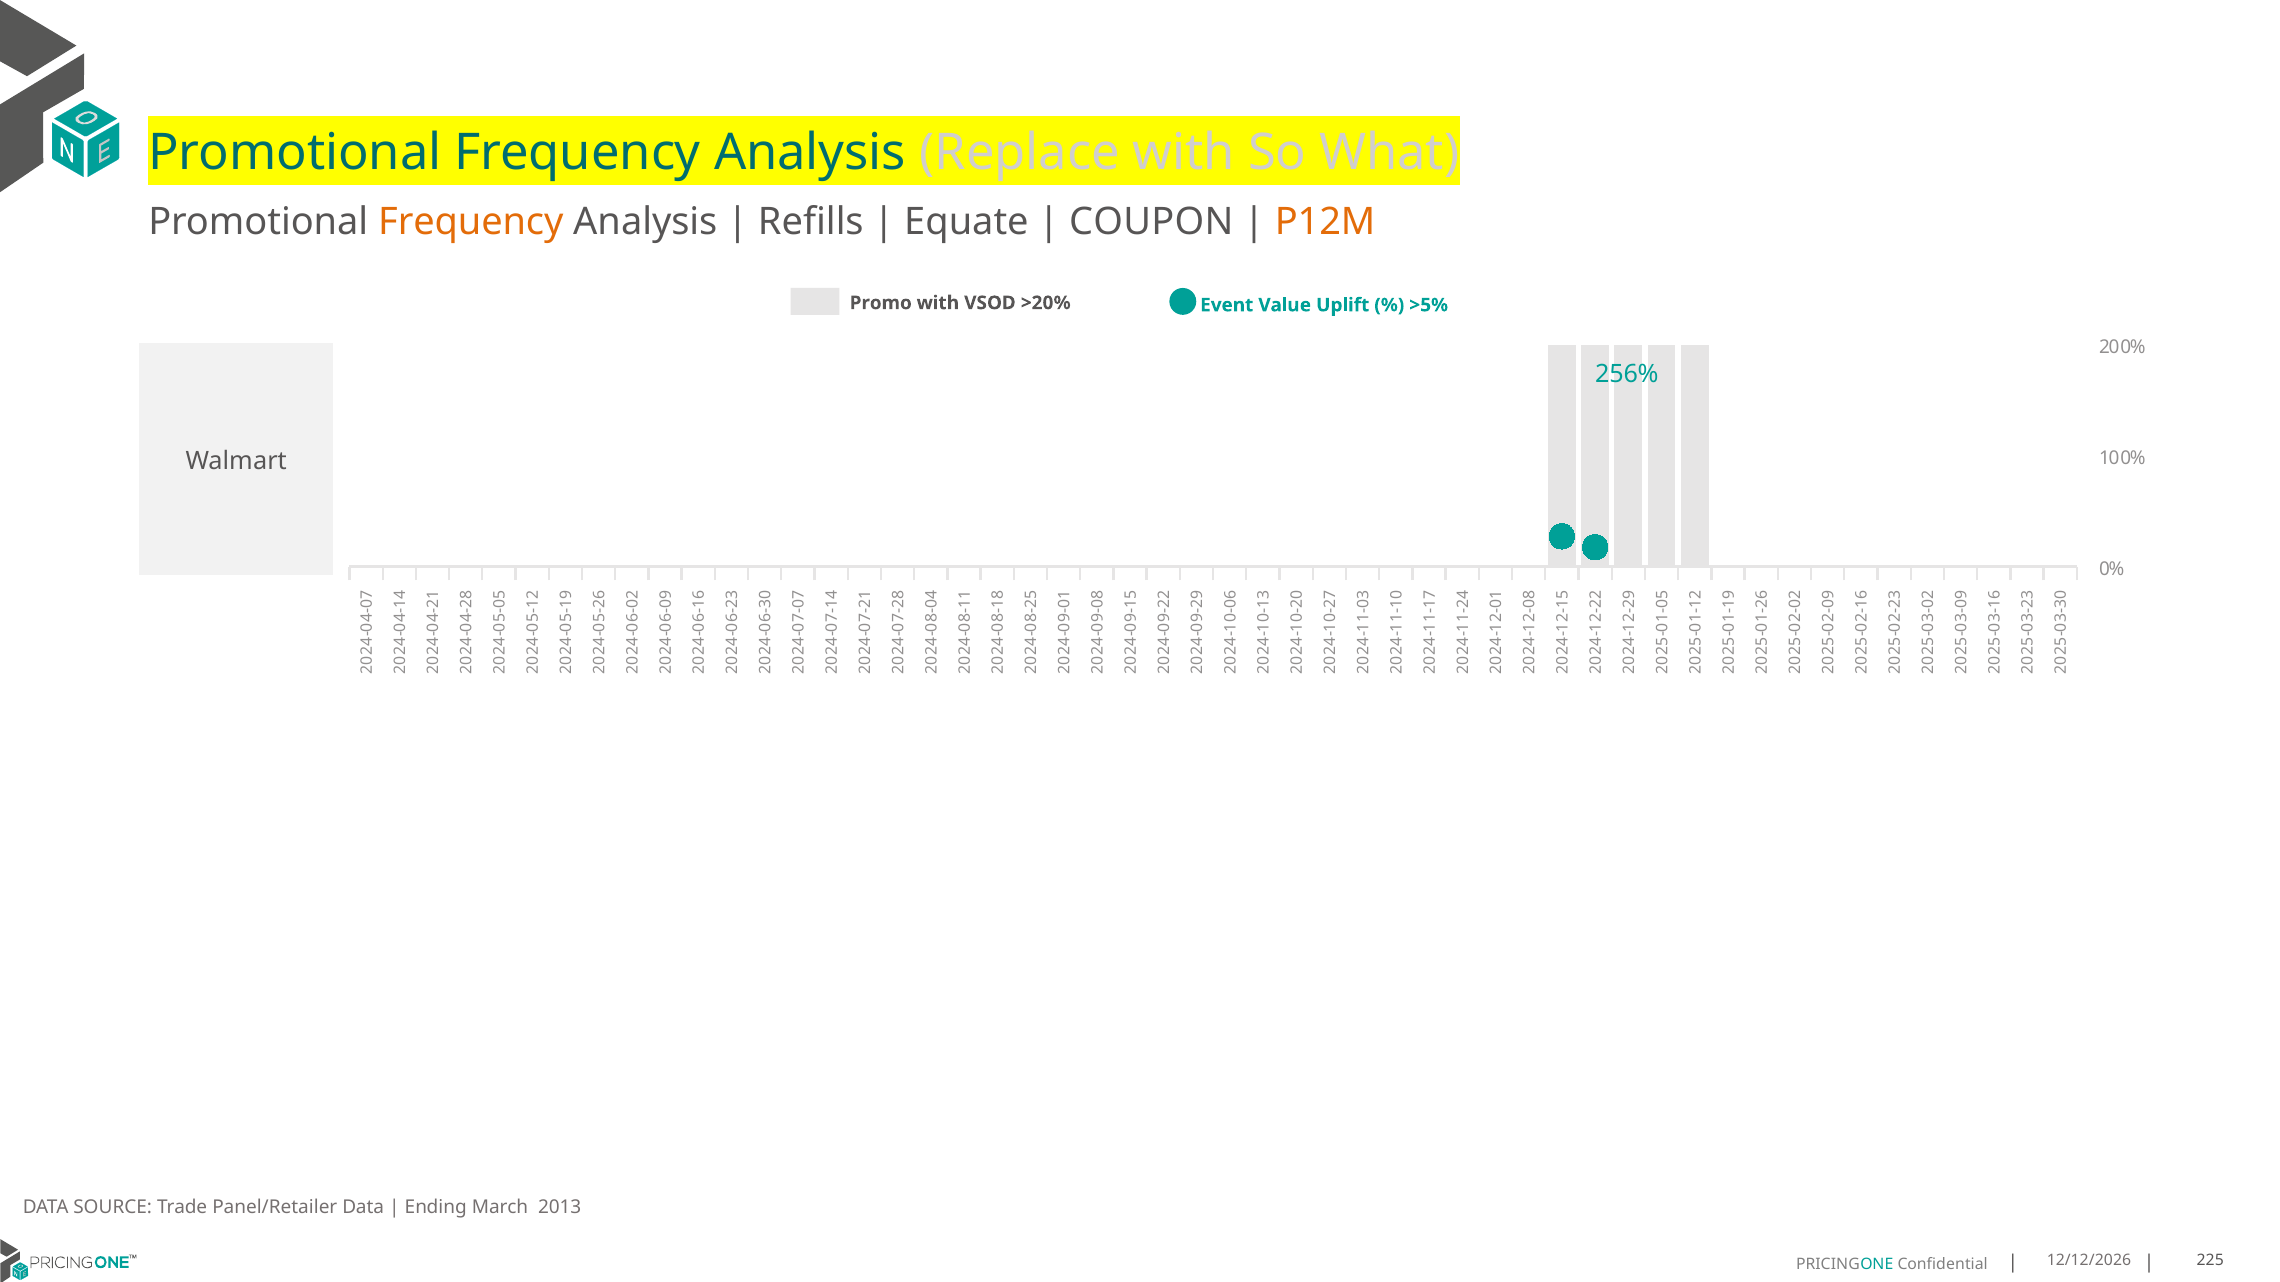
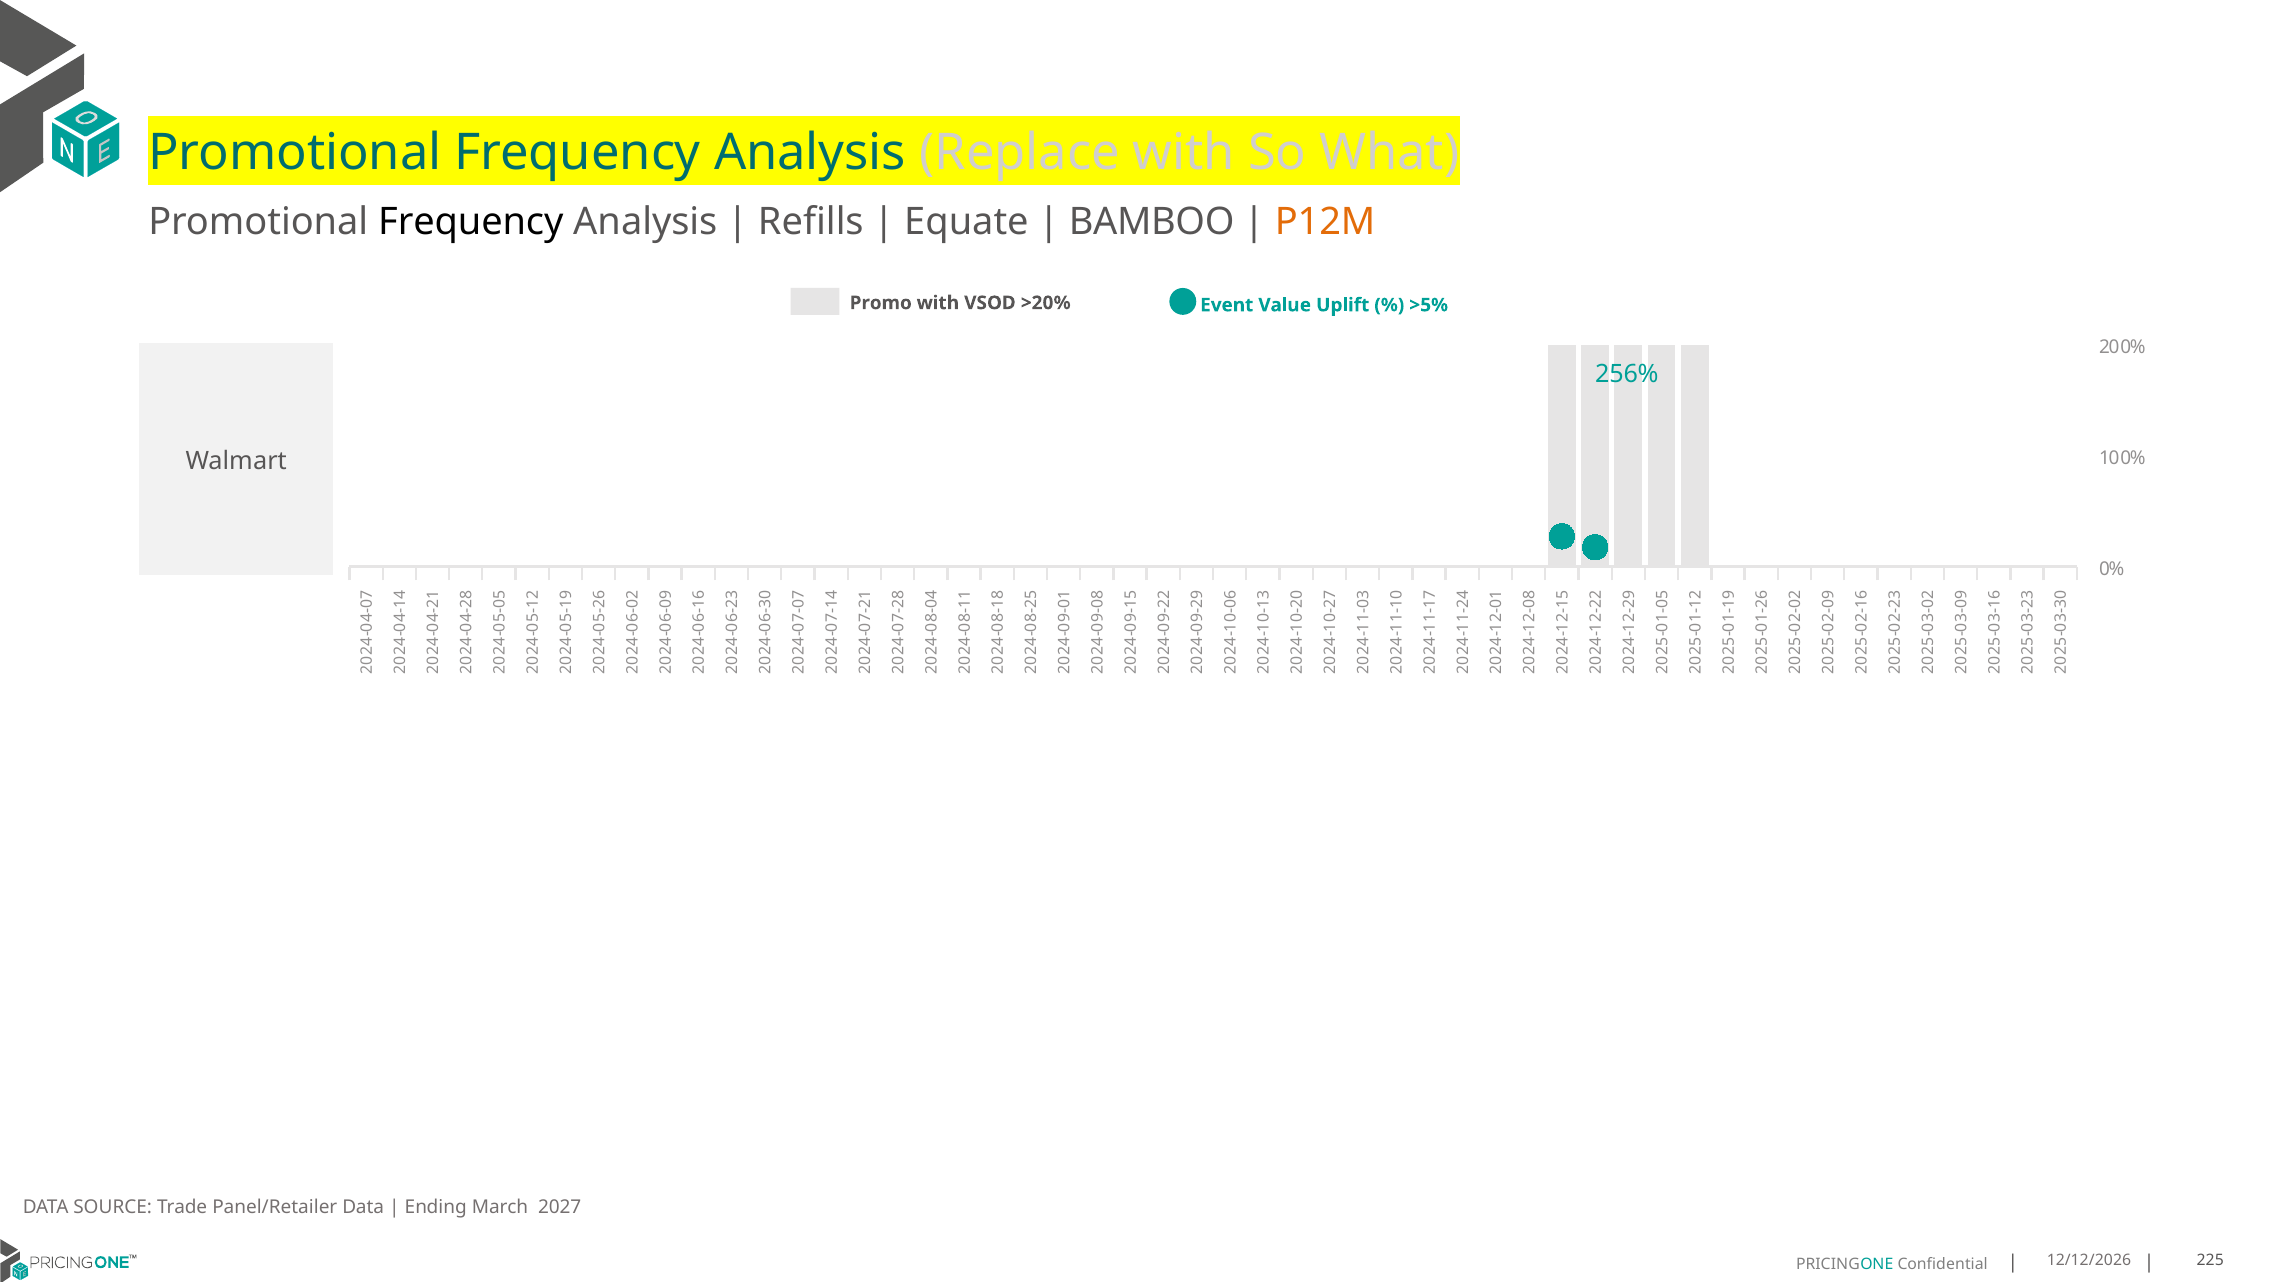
Frequency at (471, 222) colour: orange -> black
COUPON: COUPON -> BAMBOO
2013: 2013 -> 2027
